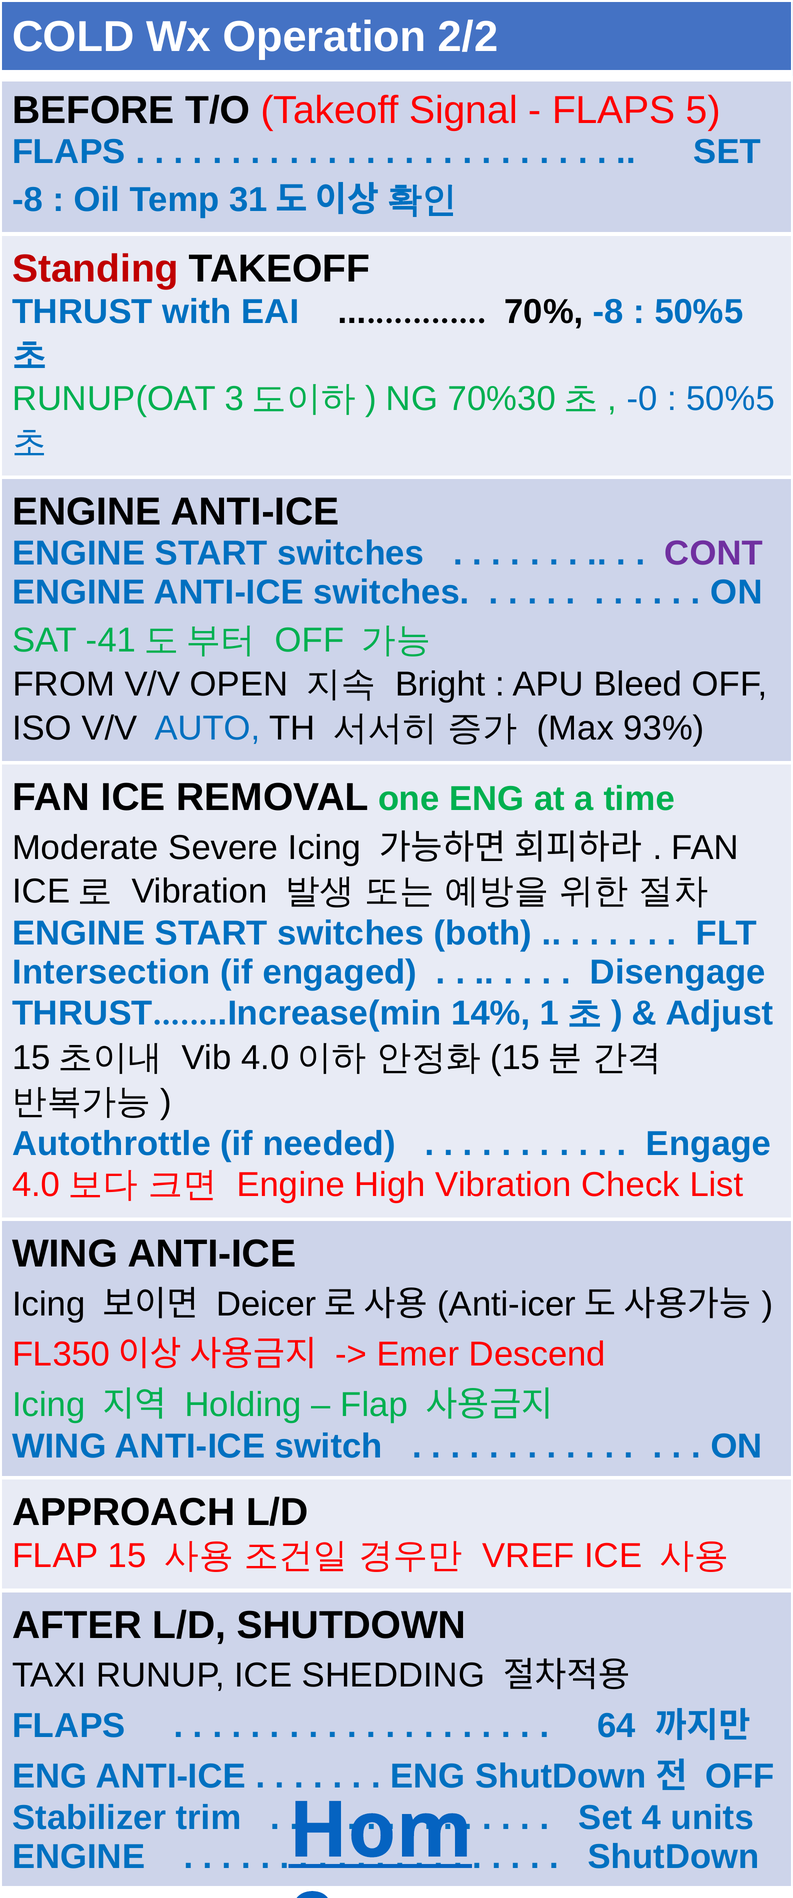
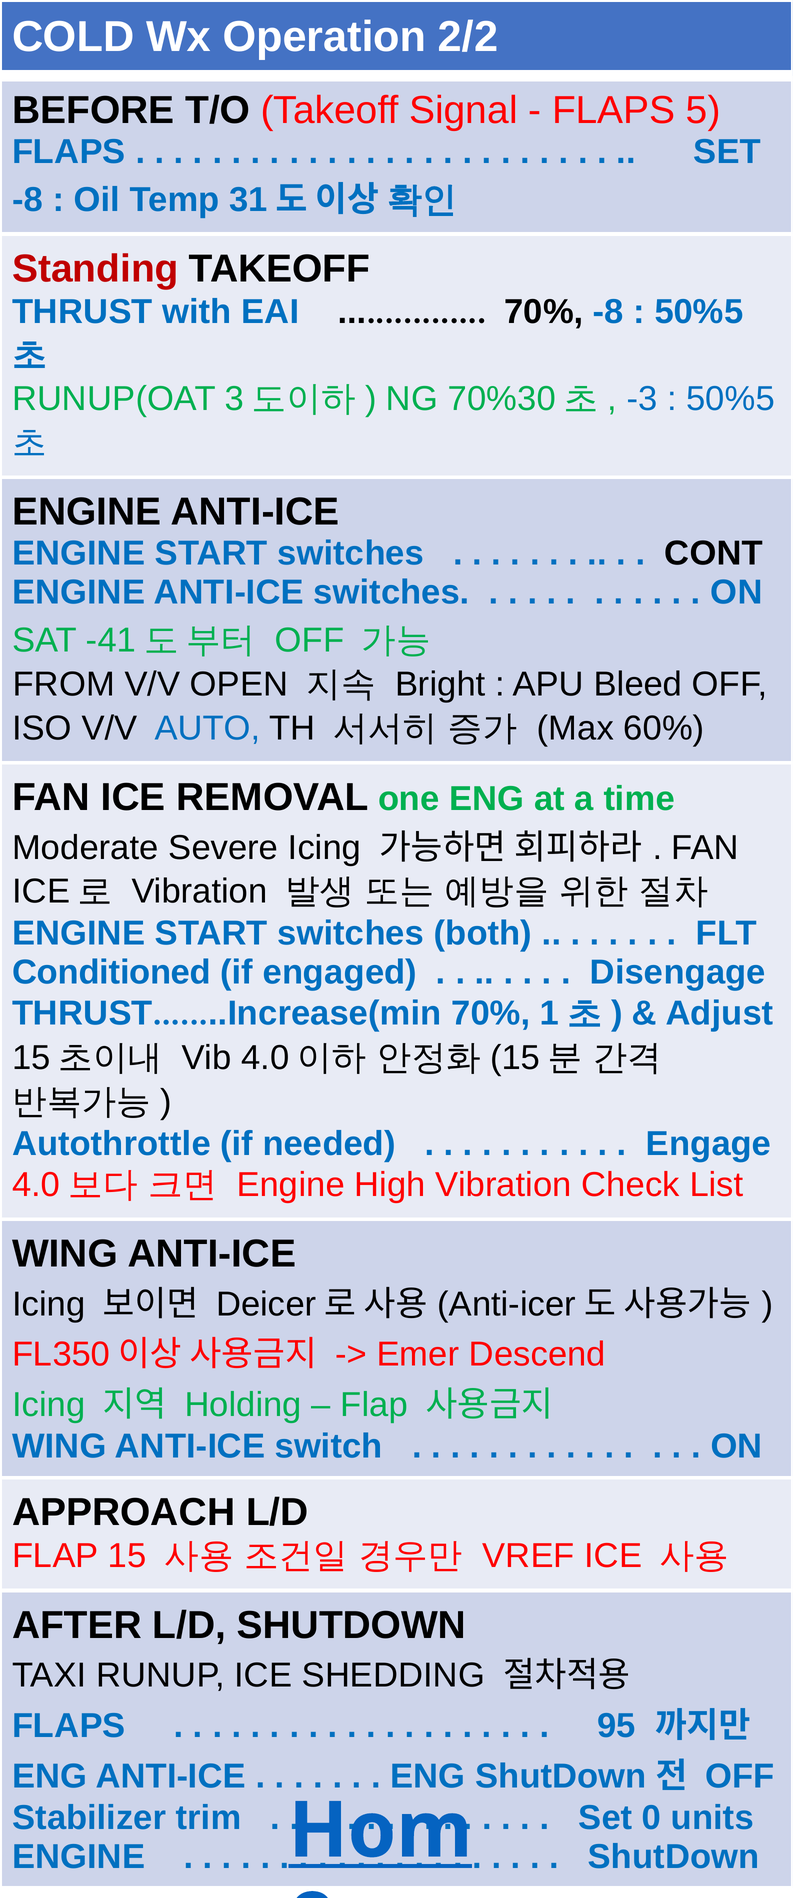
-0: -0 -> -3
CONT colour: purple -> black
93%: 93% -> 60%
Intersection: Intersection -> Conditioned
THRUST........Increase(min 14%: 14% -> 70%
64: 64 -> 95
4: 4 -> 0
